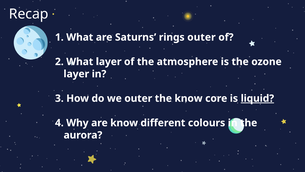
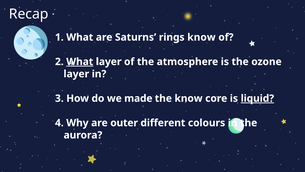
rings outer: outer -> know
What at (80, 62) underline: none -> present
we outer: outer -> made
are know: know -> outer
